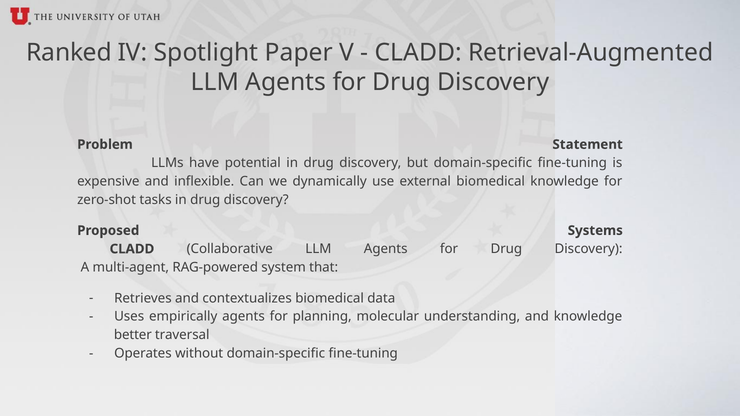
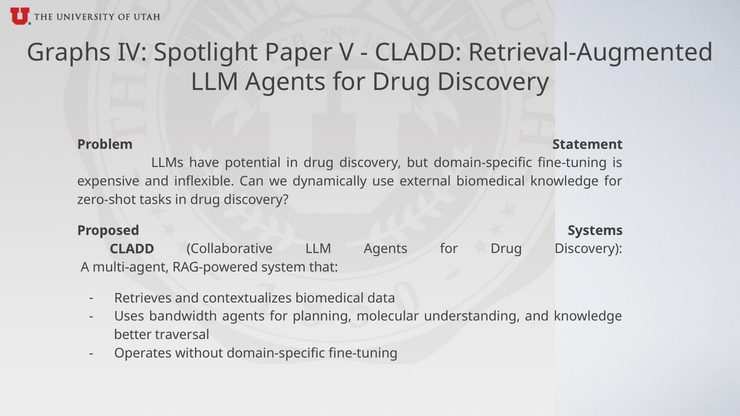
Ranked: Ranked -> Graphs
empirically: empirically -> bandwidth
